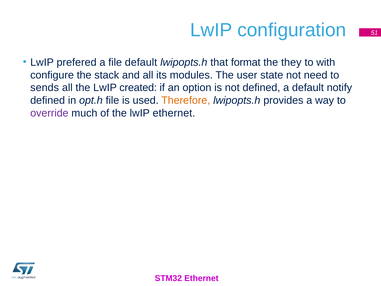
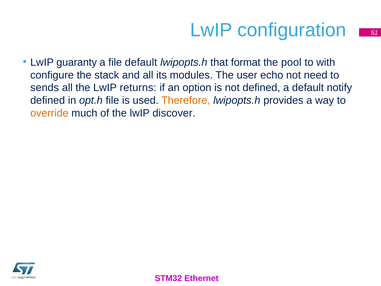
prefered: prefered -> guaranty
they: they -> pool
state: state -> echo
created: created -> returns
override colour: purple -> orange
lwIP ethernet: ethernet -> discover
